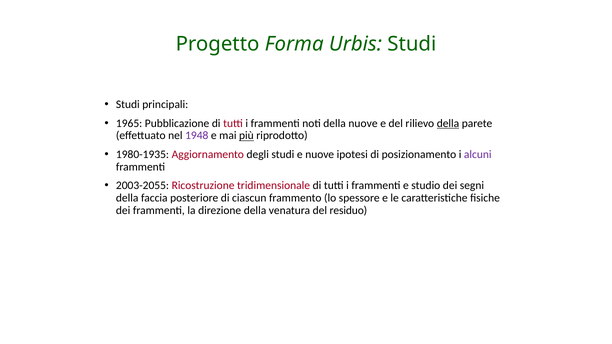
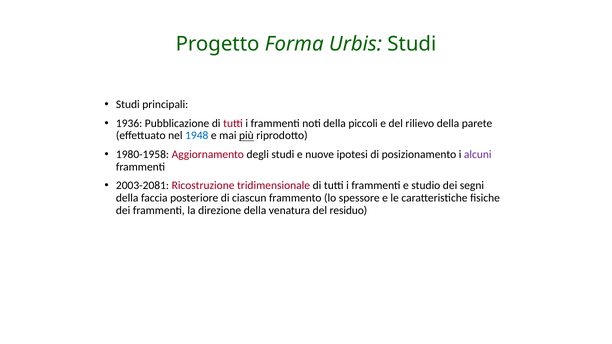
1965: 1965 -> 1936
della nuove: nuove -> piccoli
della at (448, 123) underline: present -> none
1948 colour: purple -> blue
1980-1935: 1980-1935 -> 1980-1958
2003-2055: 2003-2055 -> 2003-2081
